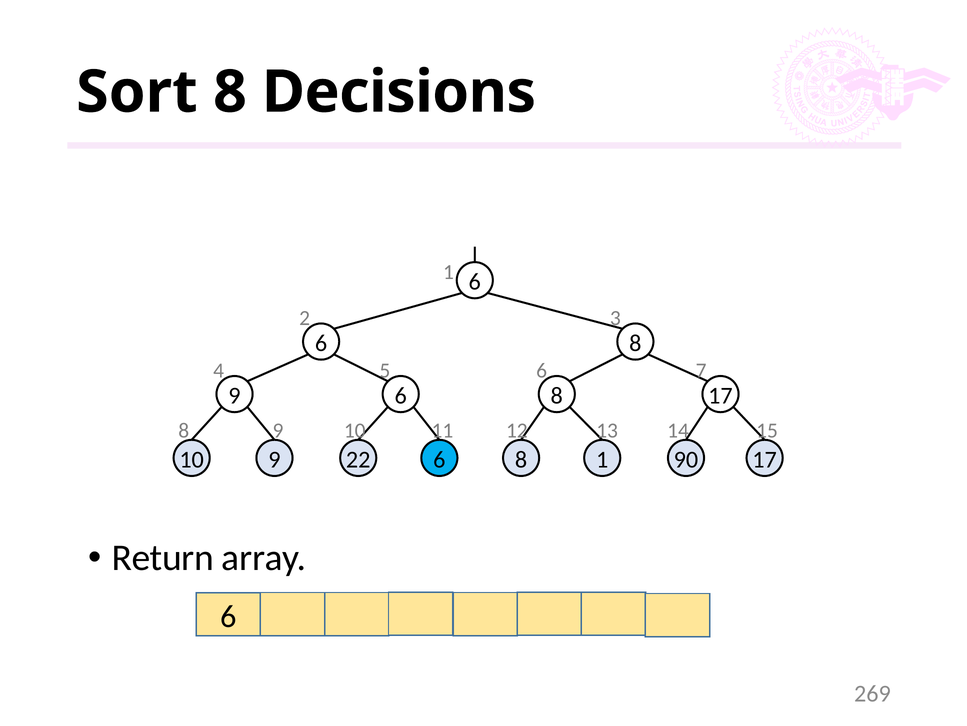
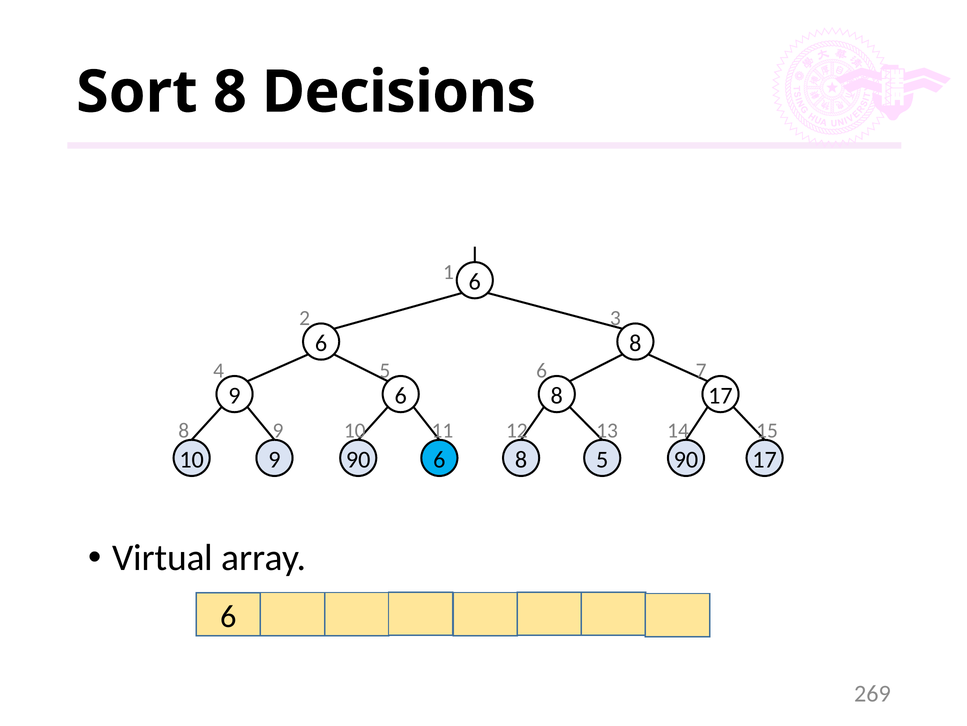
9 22: 22 -> 90
8 1: 1 -> 5
Return: Return -> Virtual
